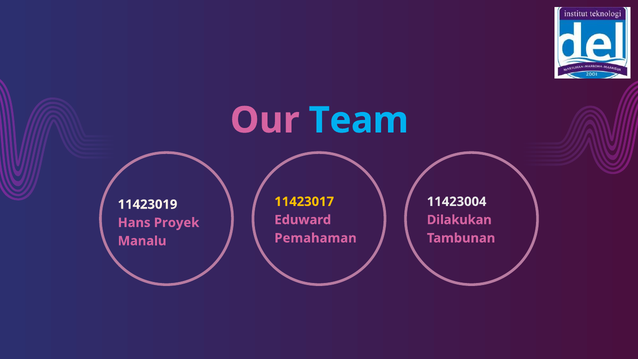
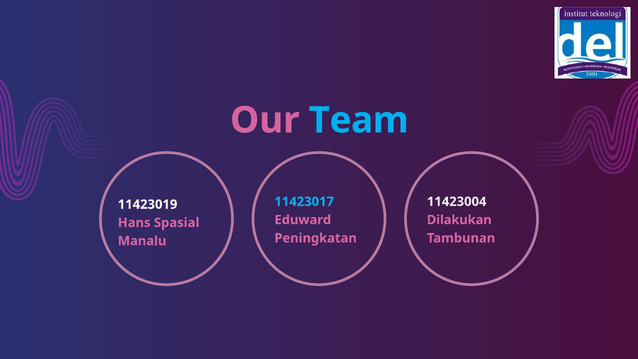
11423017 colour: yellow -> light blue
Proyek: Proyek -> Spasial
Pemahaman: Pemahaman -> Peningkatan
